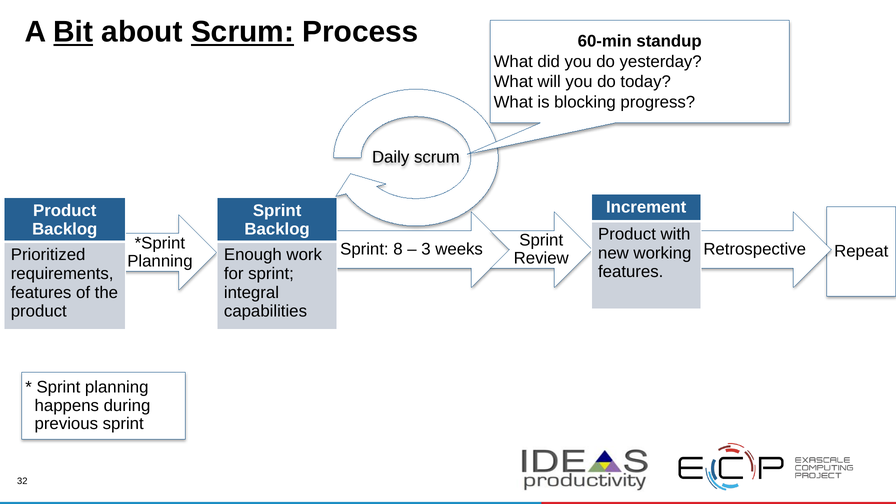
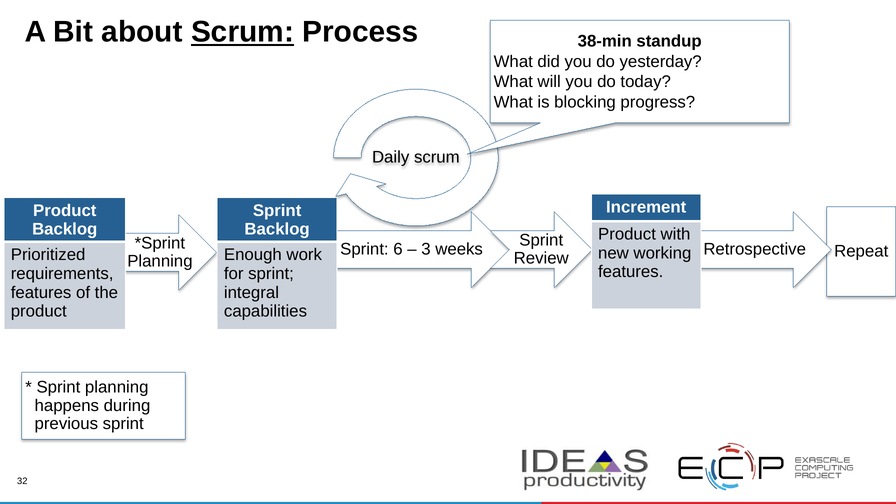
Bit underline: present -> none
60-min: 60-min -> 38-min
8: 8 -> 6
